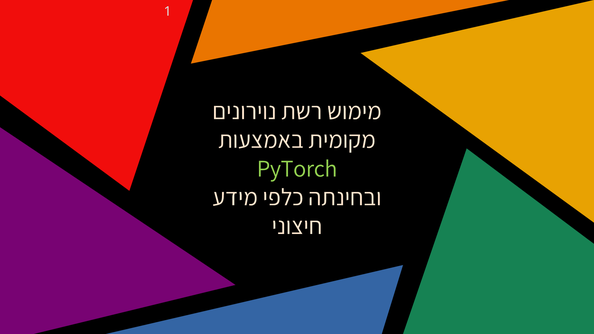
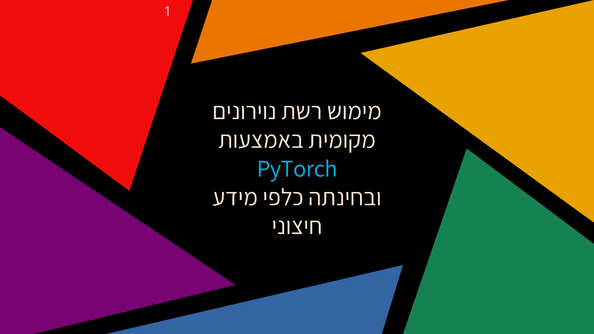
PyTorch colour: light green -> light blue
